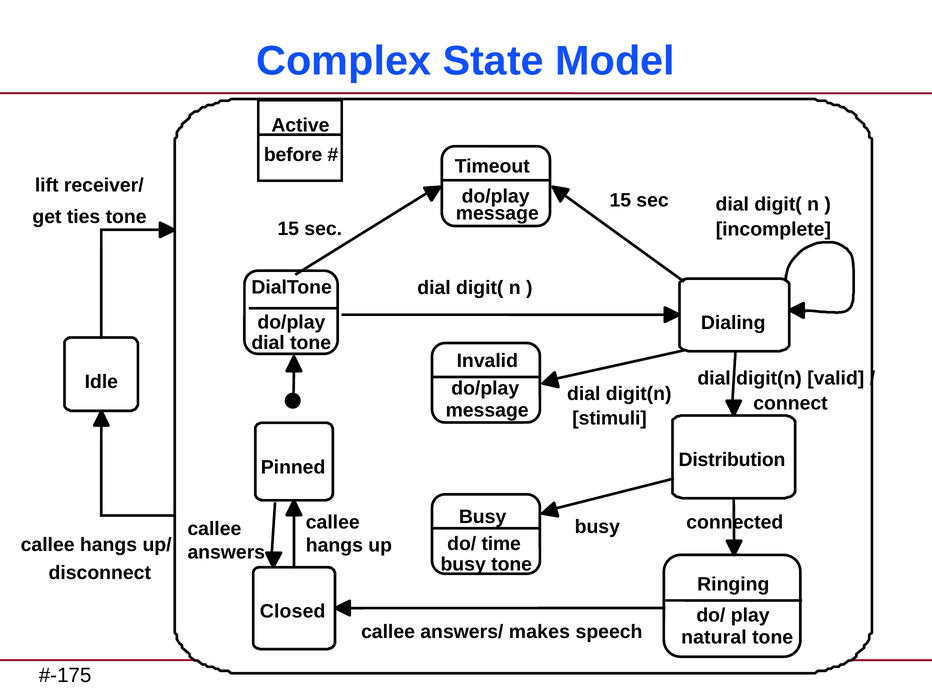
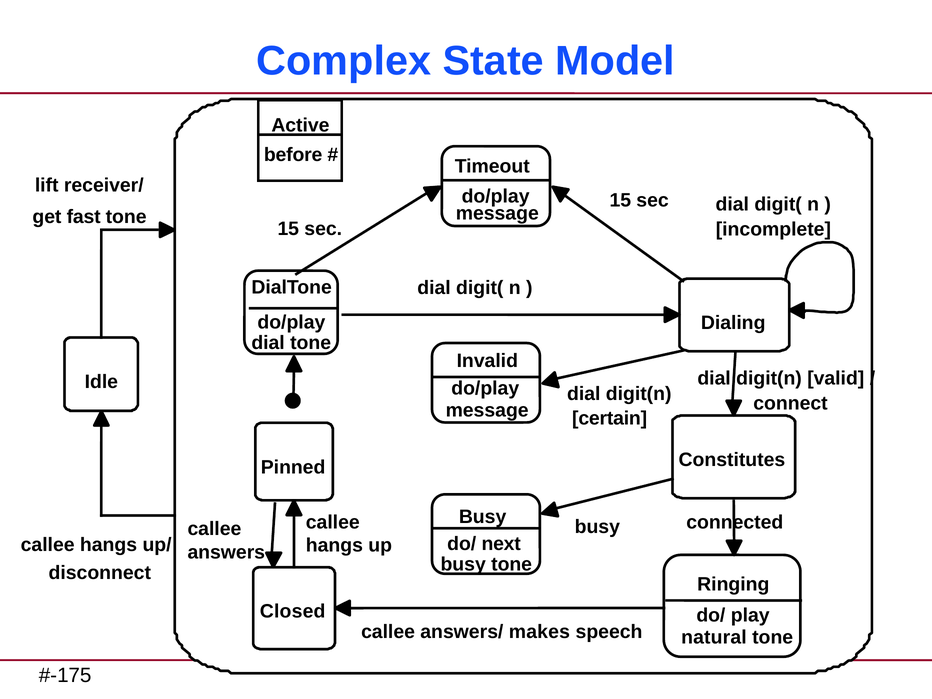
ties: ties -> fast
stimuli: stimuli -> certain
Distribution: Distribution -> Constitutes
time: time -> next
